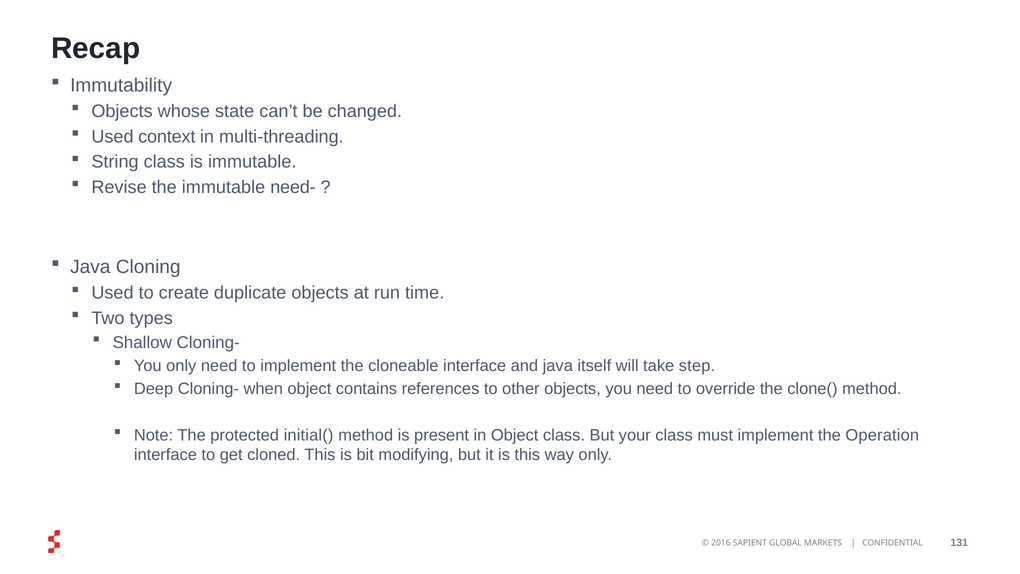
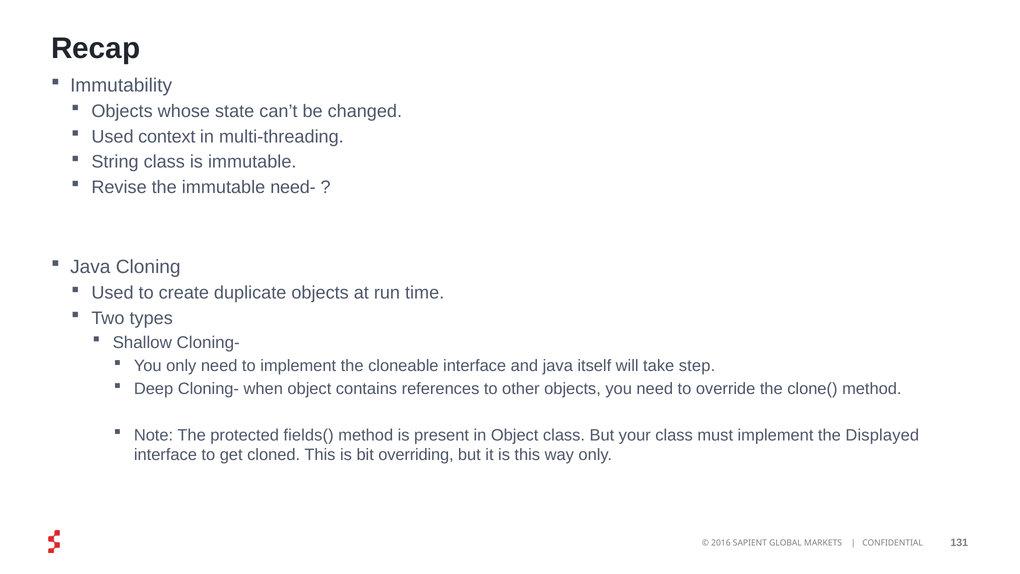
initial(: initial( -> fields(
Operation: Operation -> Displayed
modifying: modifying -> overriding
